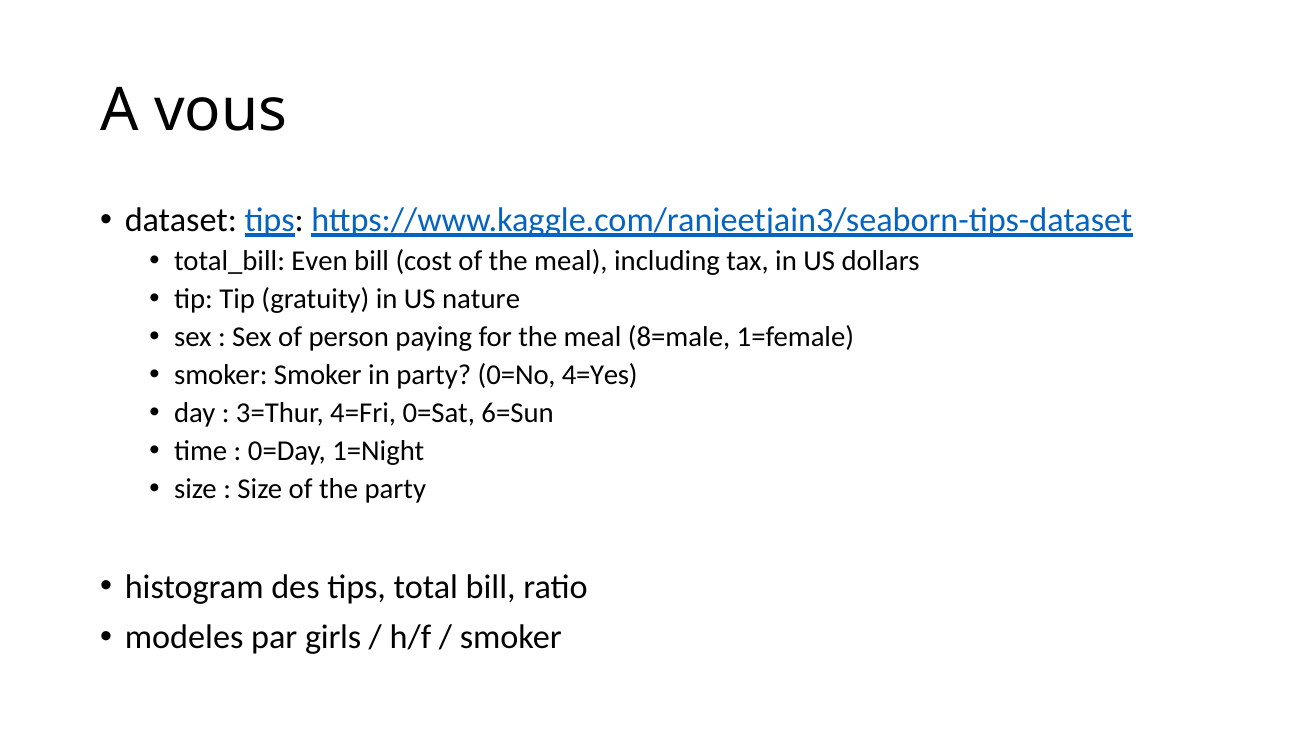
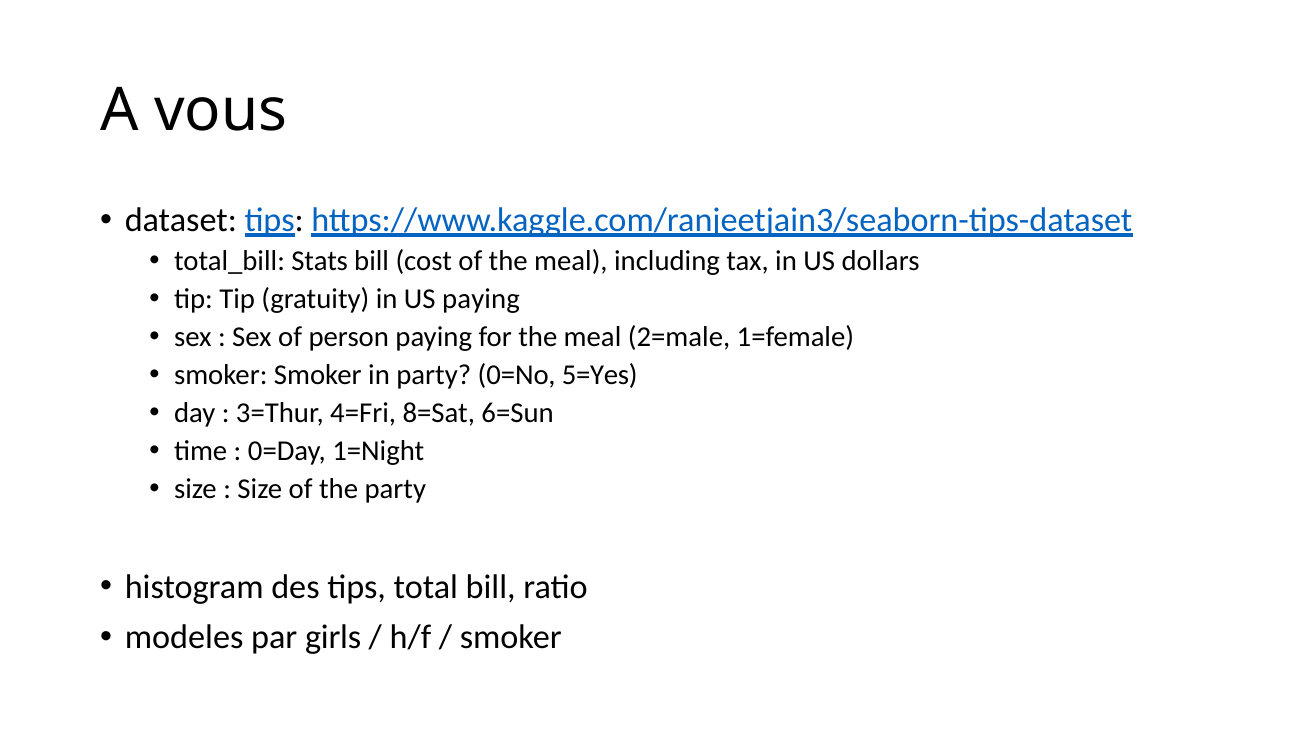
Even: Even -> Stats
US nature: nature -> paying
8=male: 8=male -> 2=male
4=Yes: 4=Yes -> 5=Yes
0=Sat: 0=Sat -> 8=Sat
